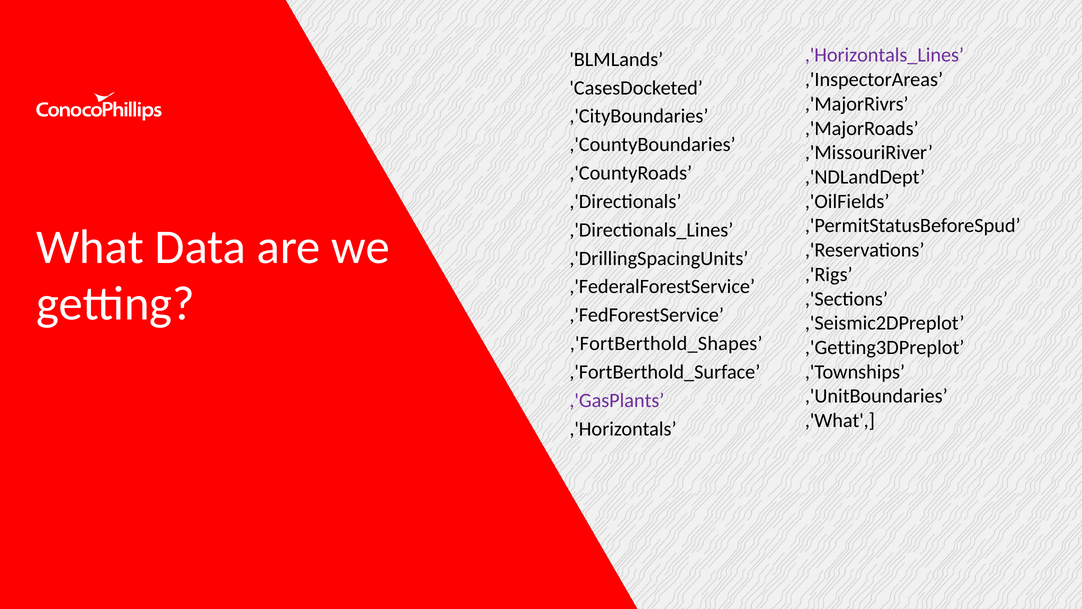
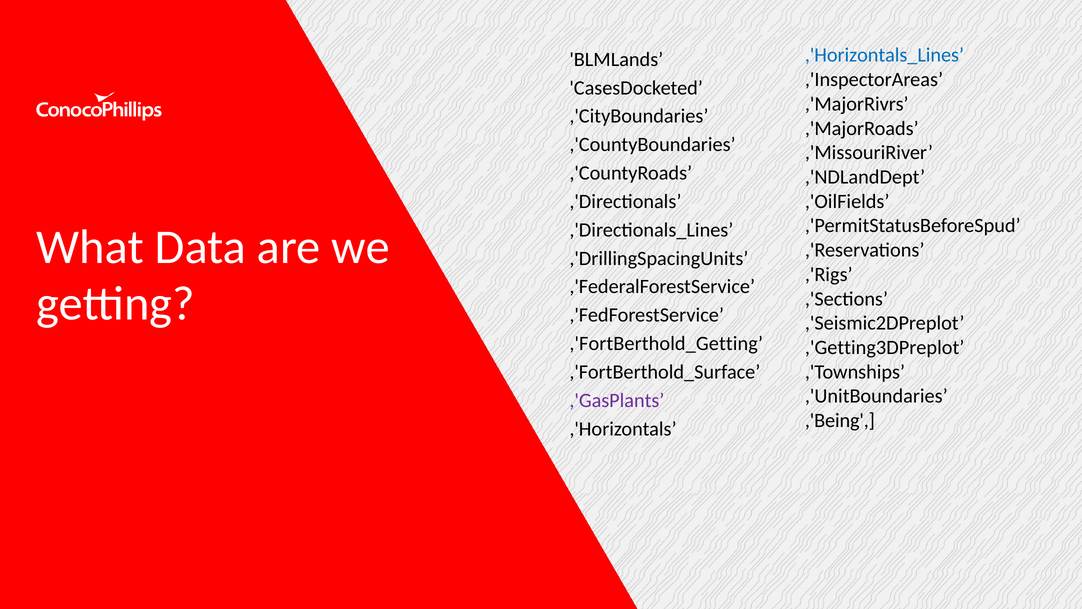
,'Horizontals_Lines colour: purple -> blue
,'FortBerthold_Shapes: ,'FortBerthold_Shapes -> ,'FortBerthold_Getting
,'What: ,'What -> ,'Being
